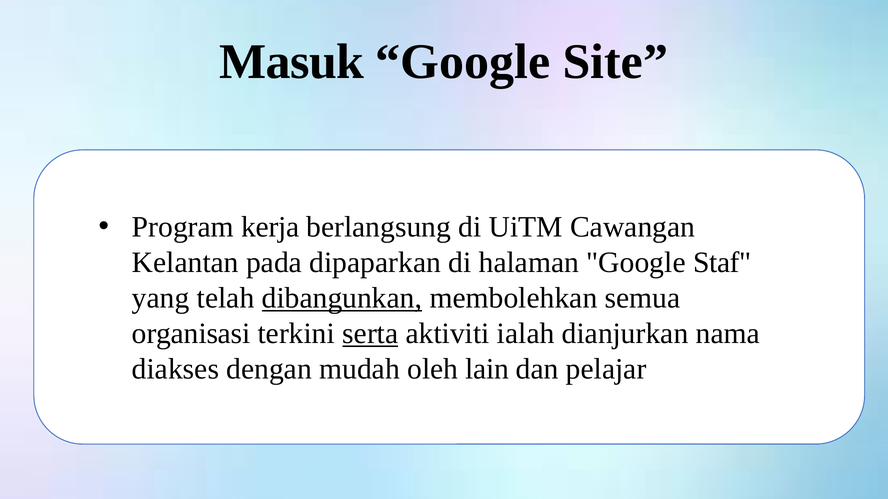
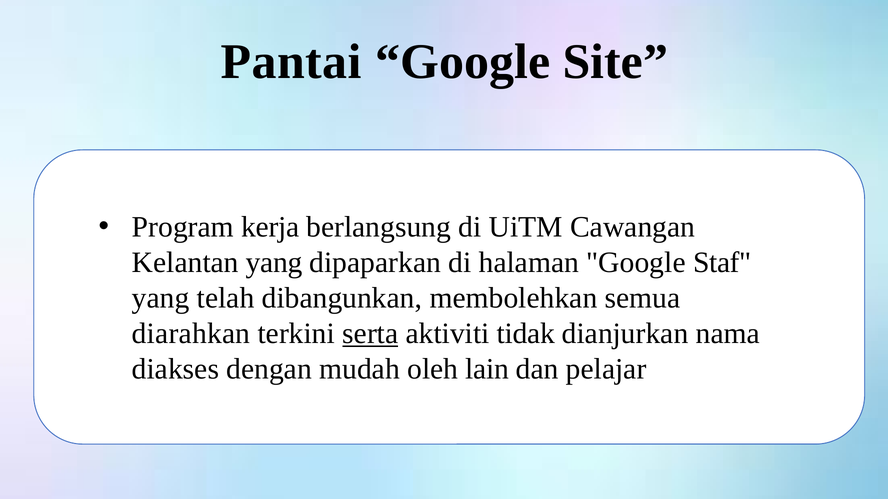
Masuk: Masuk -> Pantai
Kelantan pada: pada -> yang
dibangunkan underline: present -> none
organisasi: organisasi -> diarahkan
ialah: ialah -> tidak
